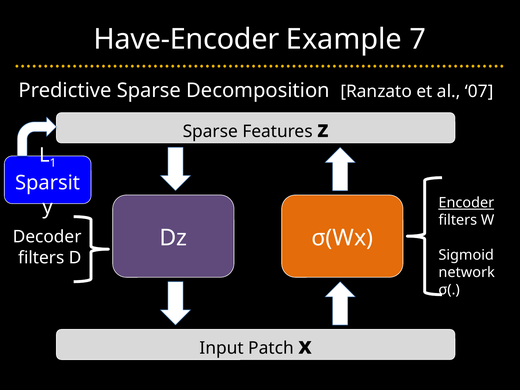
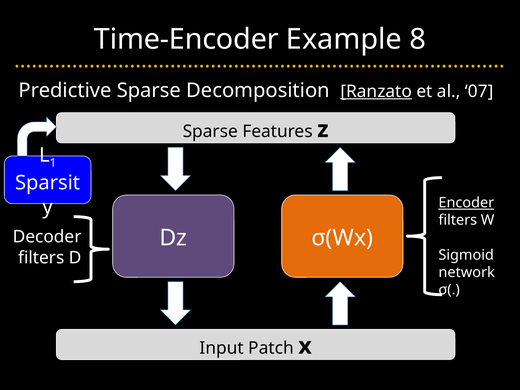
Have-Encoder: Have-Encoder -> Time-Encoder
7: 7 -> 8
Ranzato underline: none -> present
